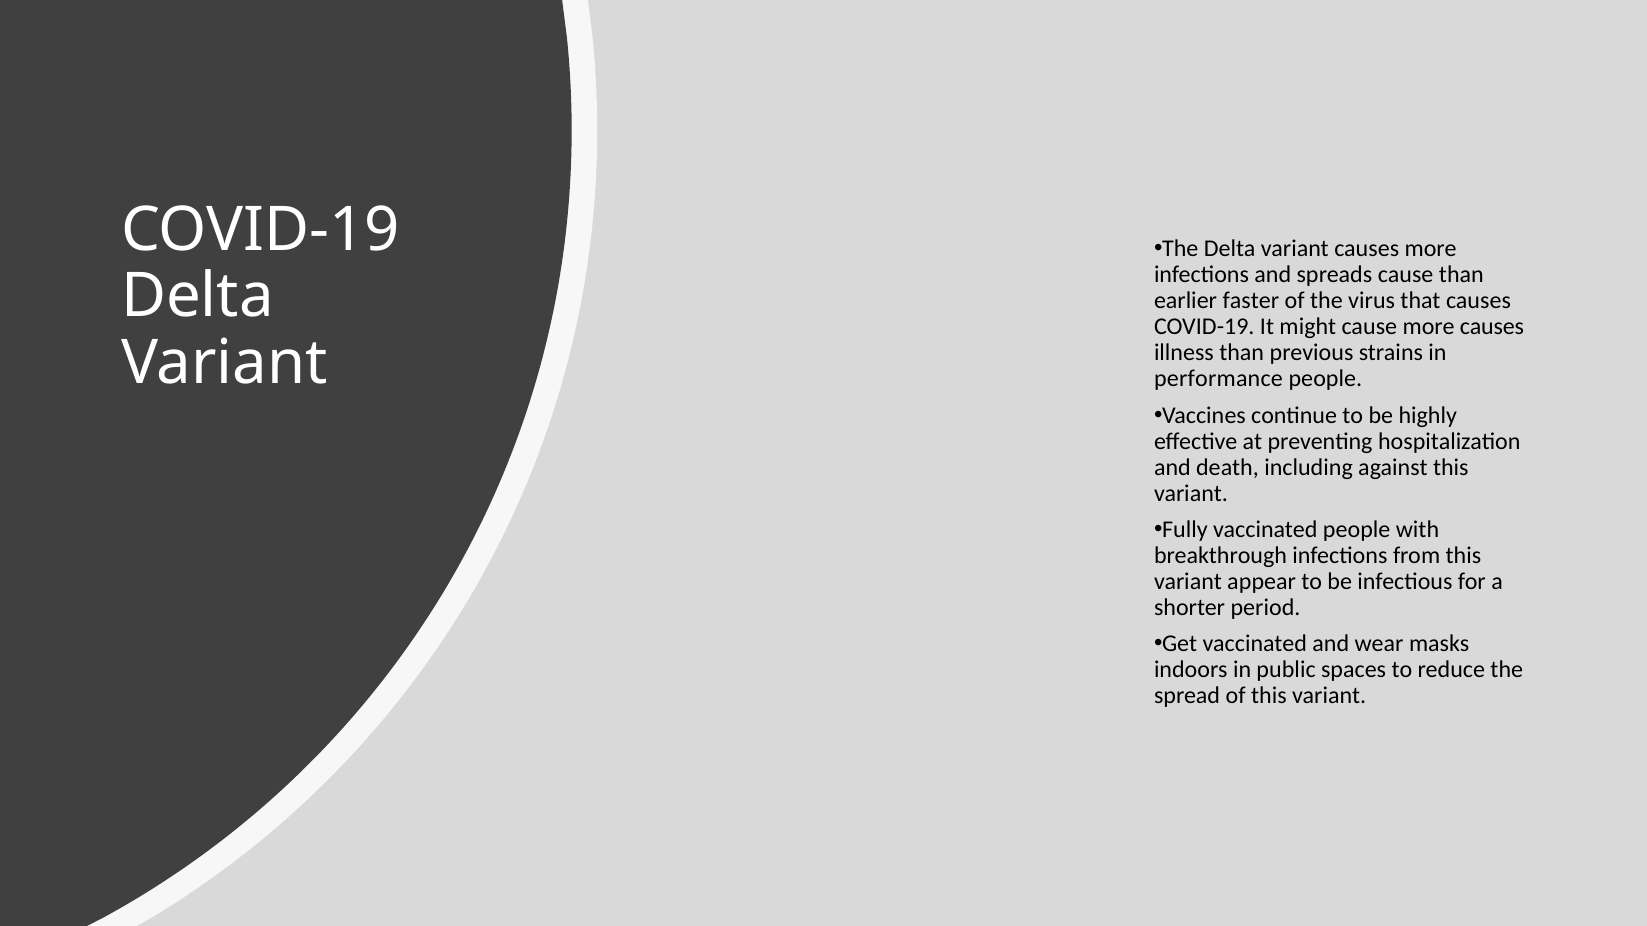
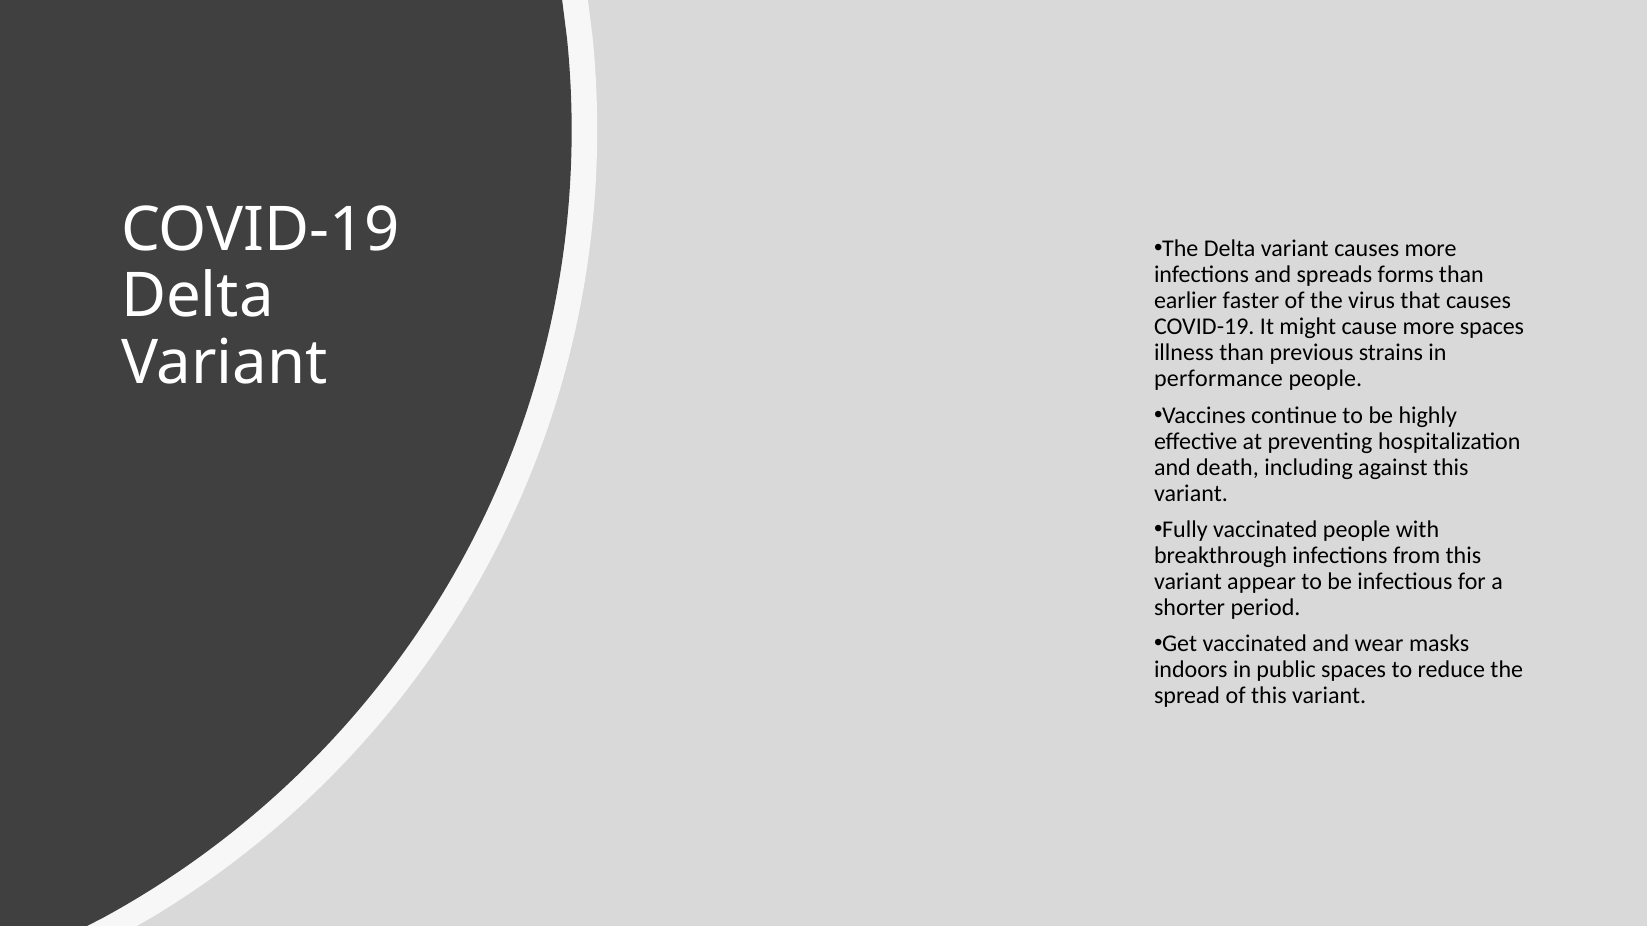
spreads cause: cause -> forms
more causes: causes -> spaces
